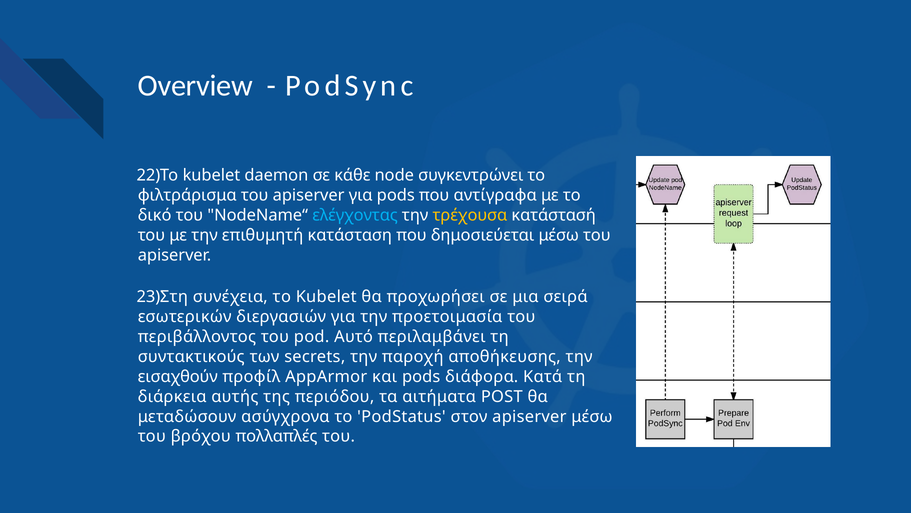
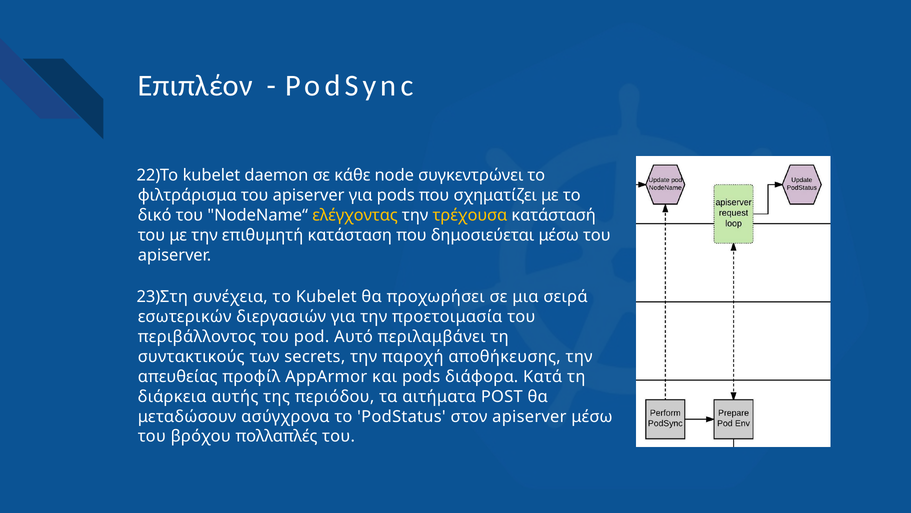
Overview: Overview -> Επιπλέον
αντίγραφα: αντίγραφα -> σχηματίζει
ελέγχοντας colour: light blue -> yellow
εισαχθούν: εισαχθούν -> απευθείας
